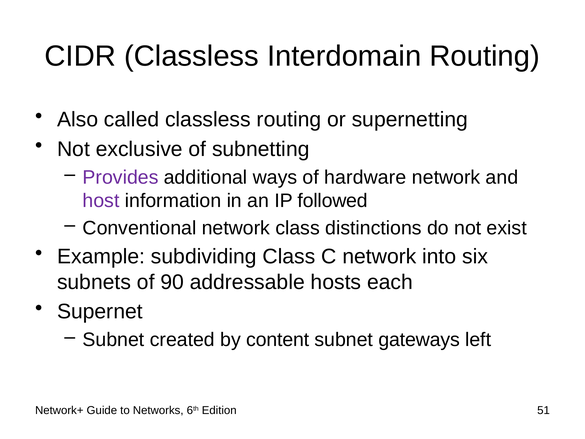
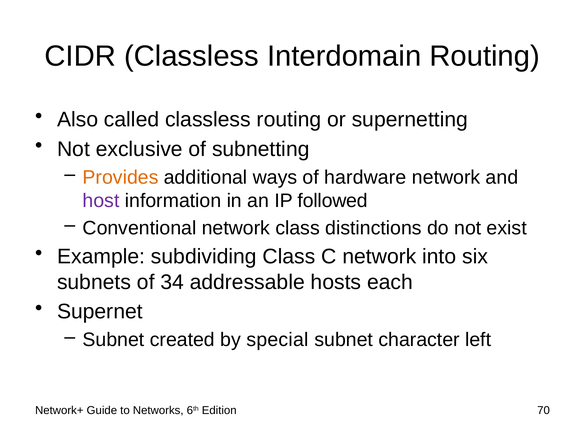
Provides colour: purple -> orange
90: 90 -> 34
content: content -> special
gateways: gateways -> character
51: 51 -> 70
